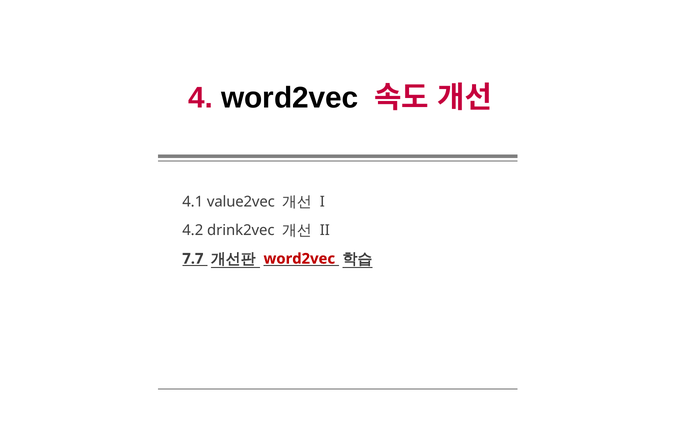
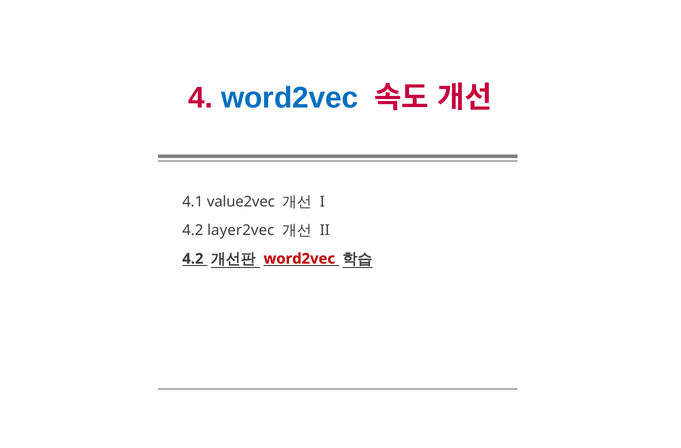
word2vec at (290, 98) colour: black -> blue
drink2vec: drink2vec -> layer2vec
7.7 at (193, 258): 7.7 -> 4.2
